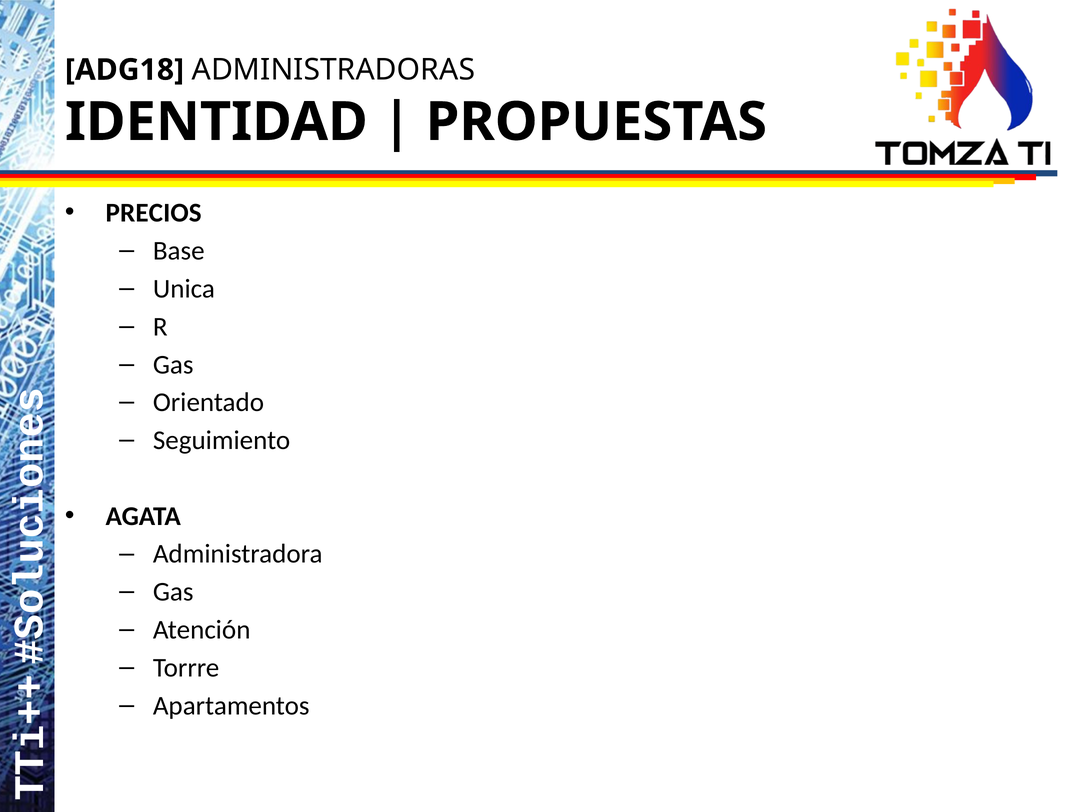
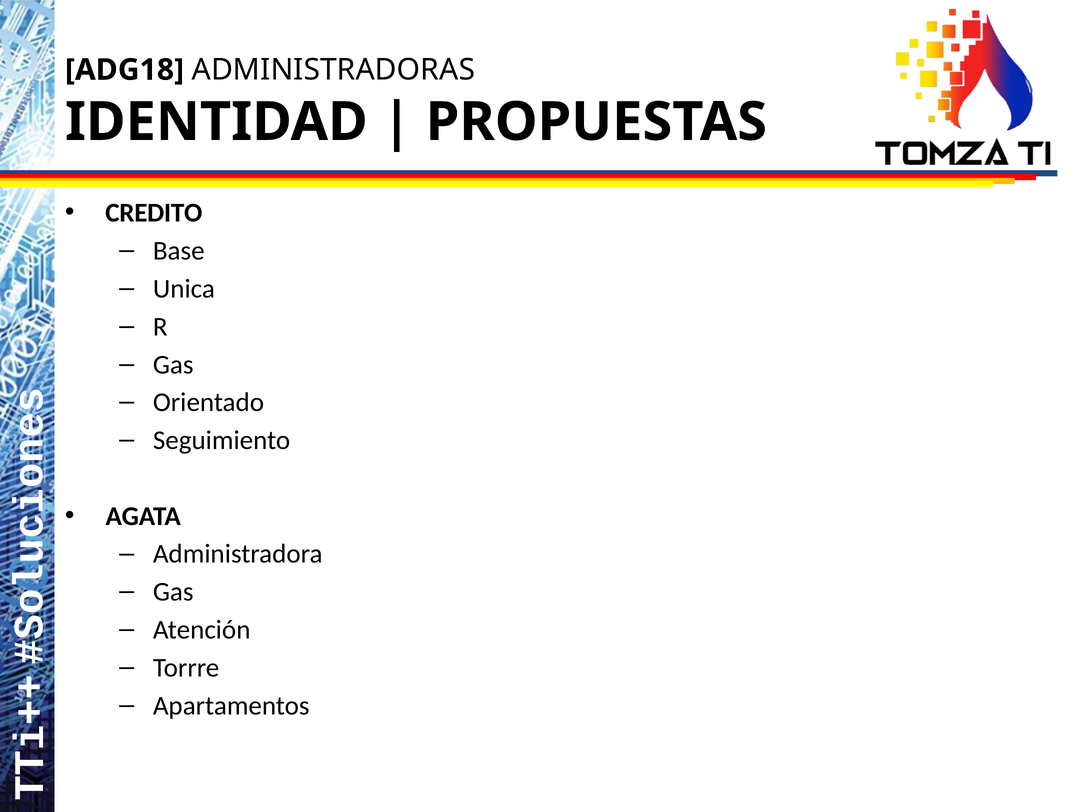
PRECIOS: PRECIOS -> CREDITO
